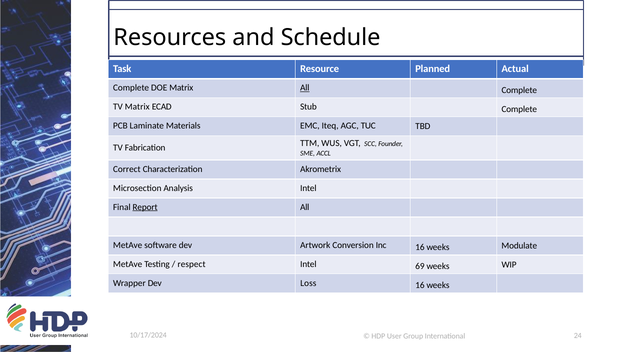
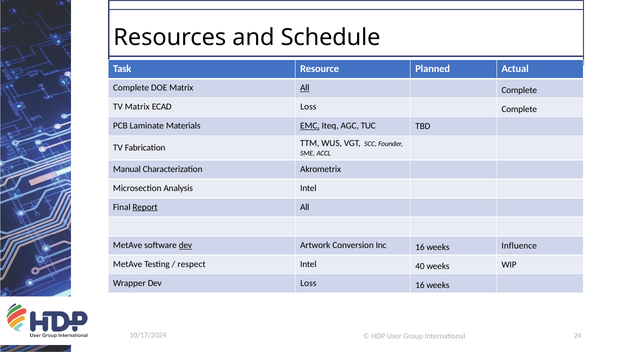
ECAD Stub: Stub -> Loss
EMC underline: none -> present
Correct: Correct -> Manual
dev at (185, 246) underline: none -> present
Modulate: Modulate -> Influence
69: 69 -> 40
